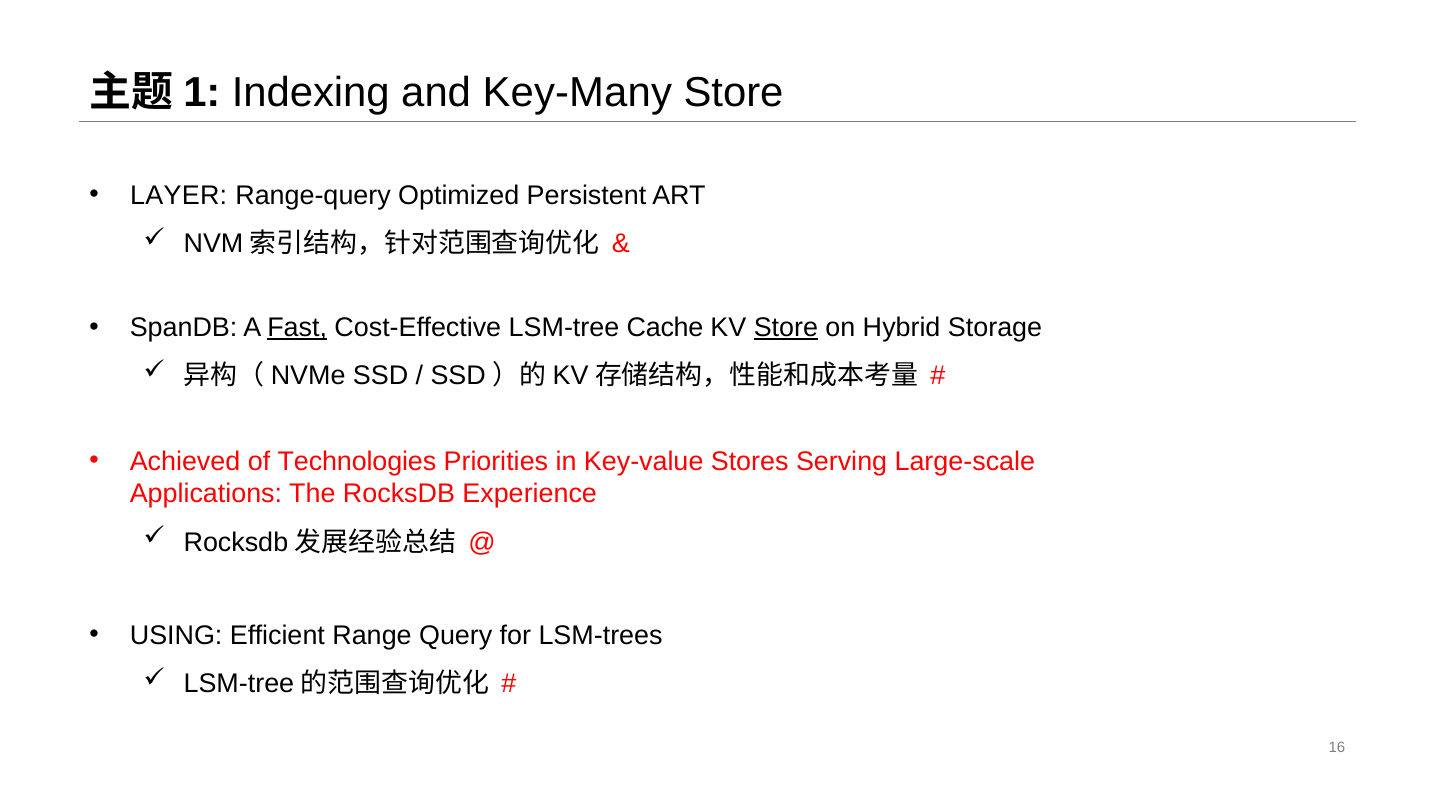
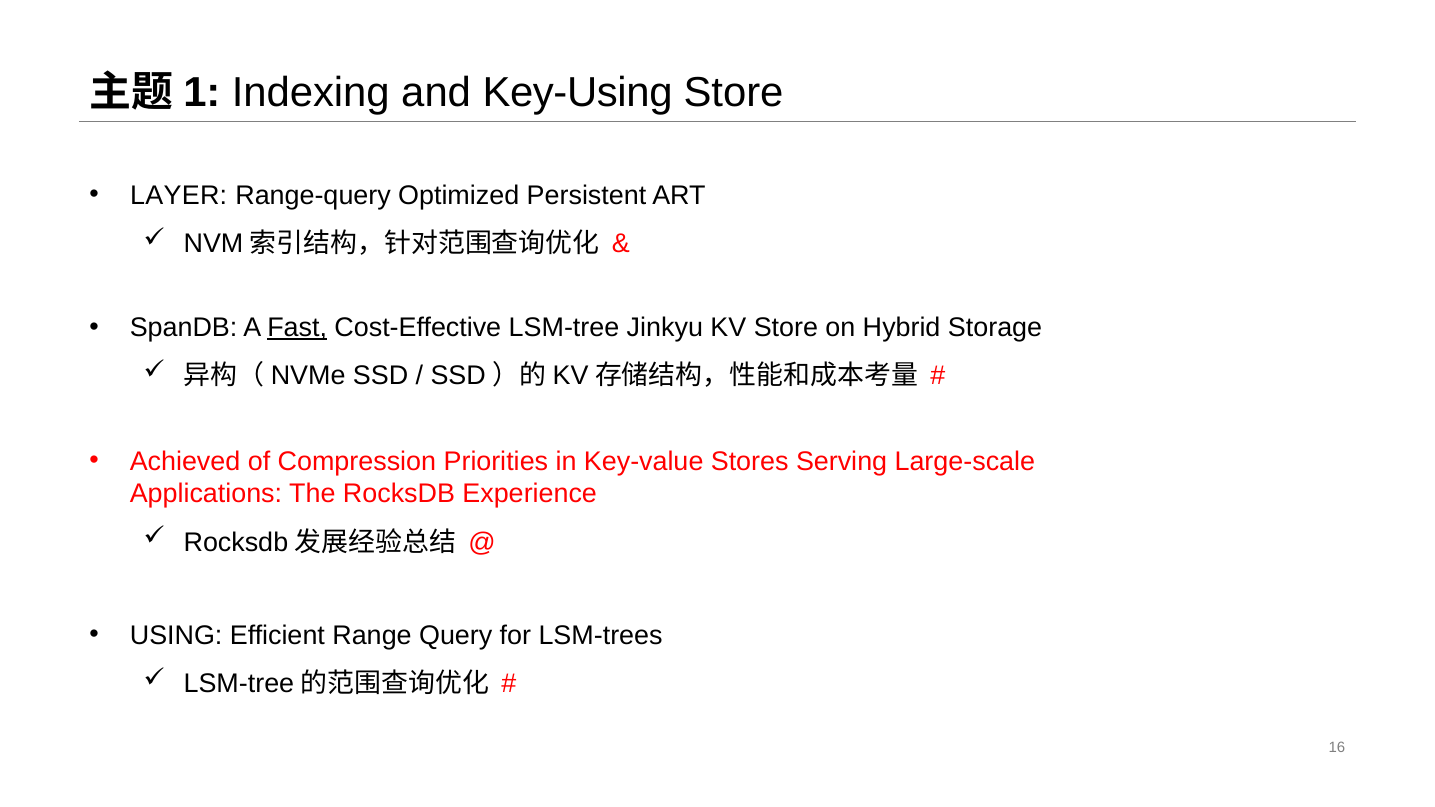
Key-Many: Key-Many -> Key-Using
Cache: Cache -> Jinkyu
Store at (786, 328) underline: present -> none
Technologies: Technologies -> Compression
